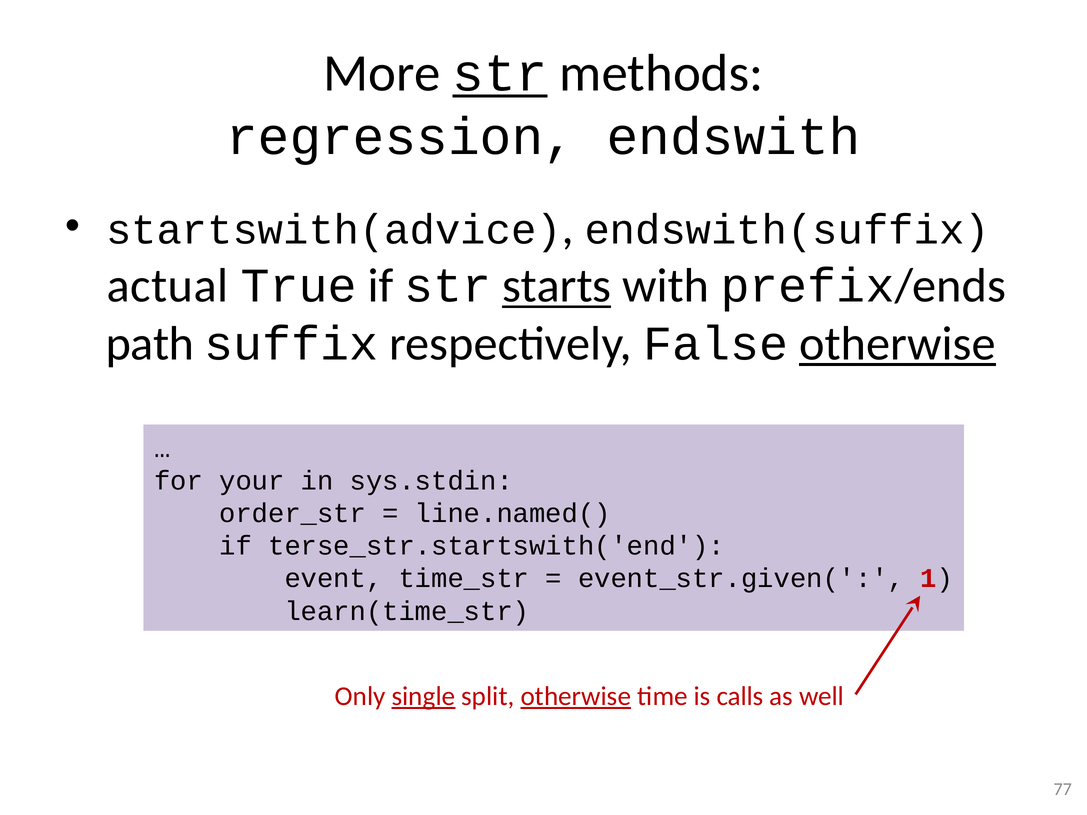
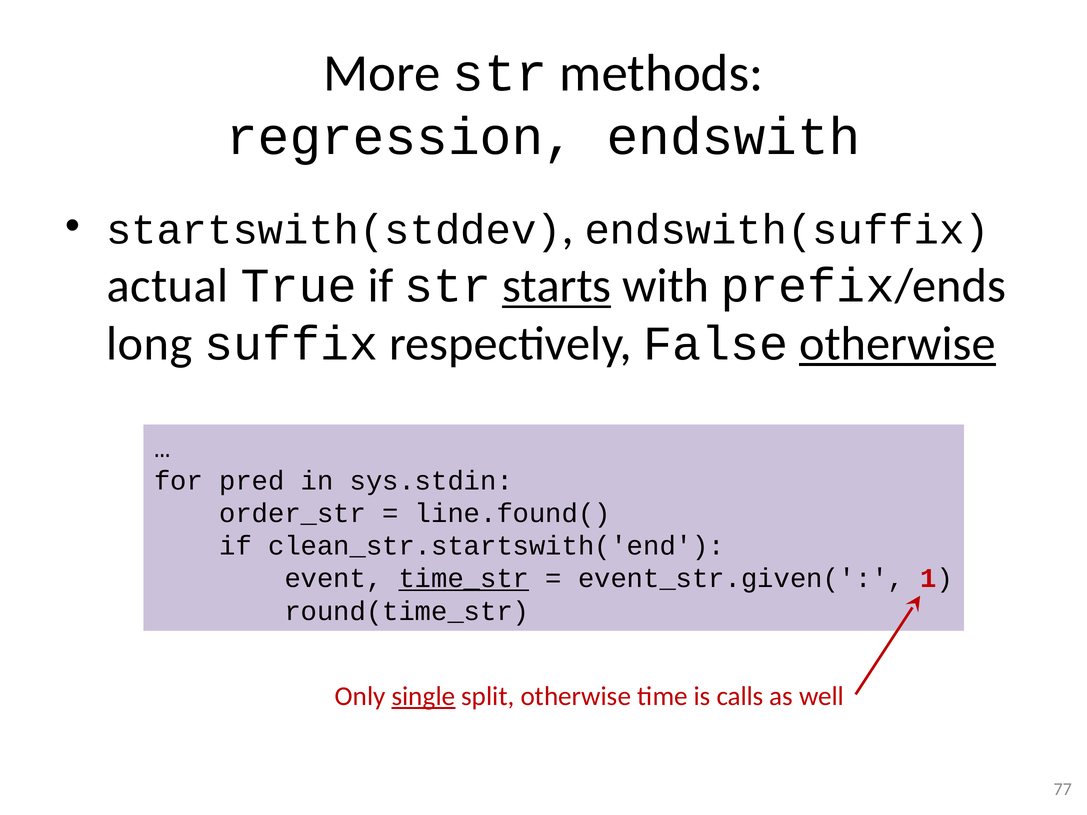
str at (500, 73) underline: present -> none
startswith(advice: startswith(advice -> startswith(stddev
path: path -> long
your: your -> pred
line.named(: line.named( -> line.found(
terse_str.startswith('end: terse_str.startswith('end -> clean_str.startswith('end
time_str underline: none -> present
learn(time_str: learn(time_str -> round(time_str
otherwise at (576, 697) underline: present -> none
